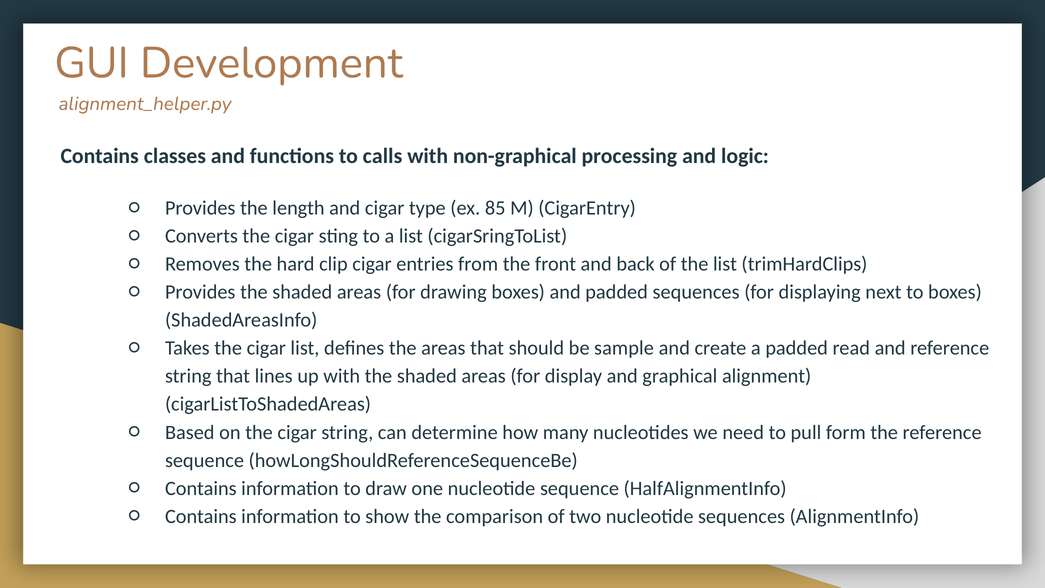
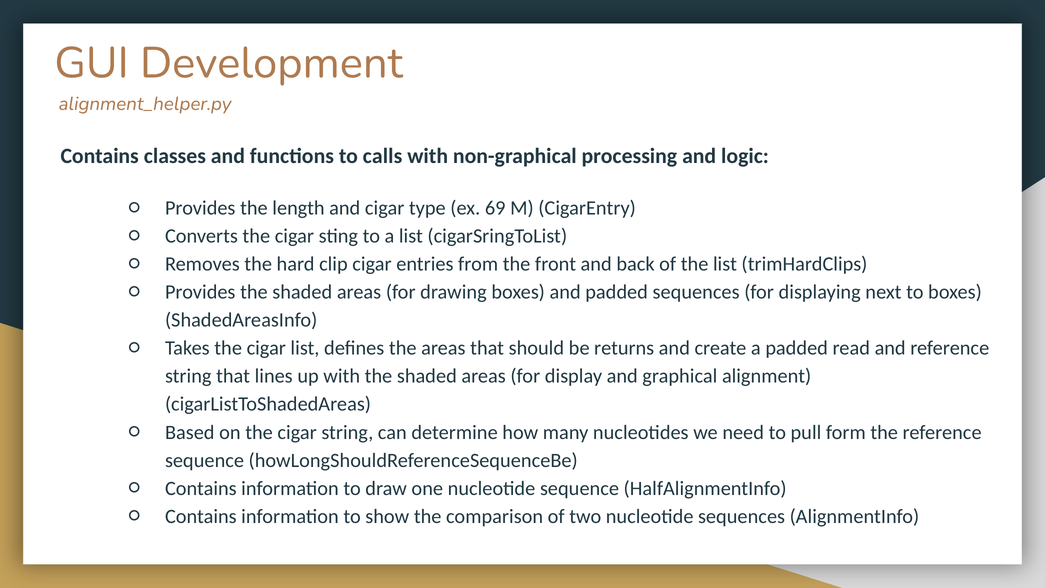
85: 85 -> 69
sample: sample -> returns
